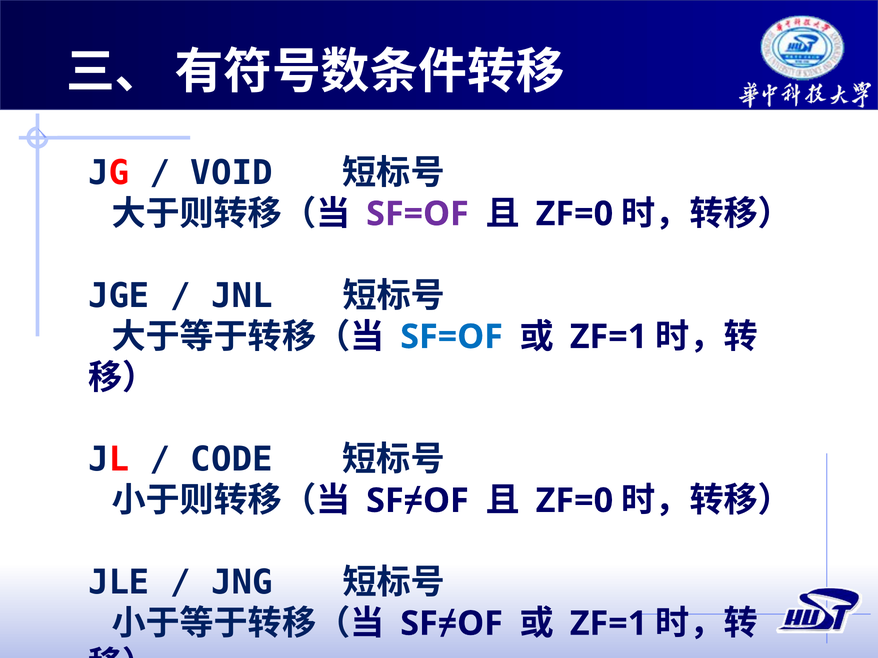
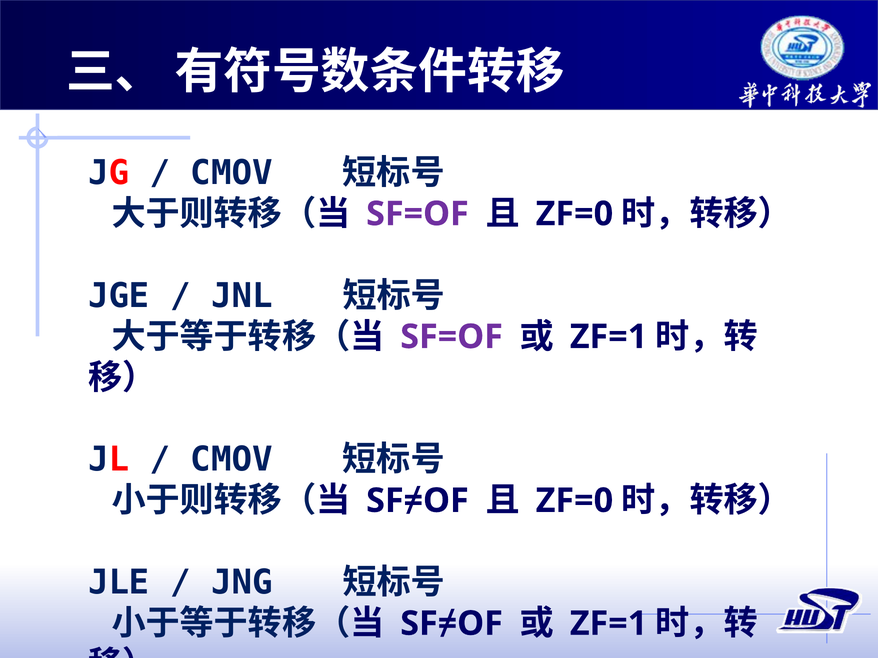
VOID at (232, 173): VOID -> CMOV
SF=OF at (452, 337) colour: blue -> purple
CODE at (232, 460): CODE -> CMOV
